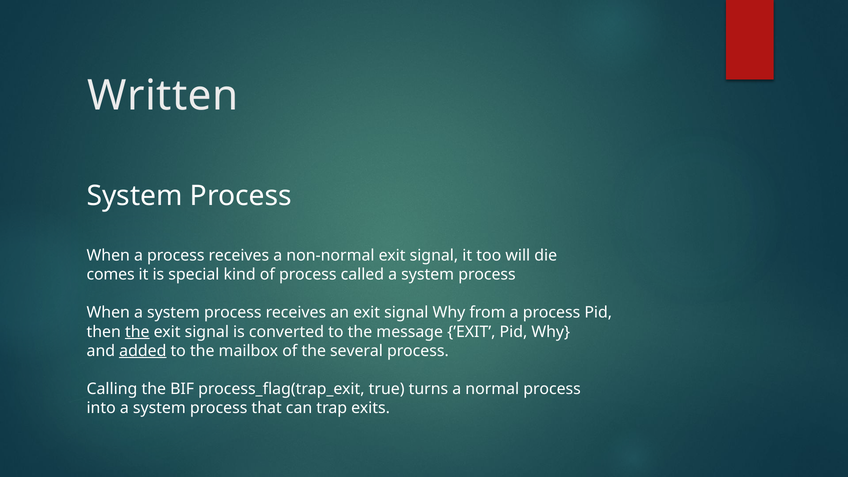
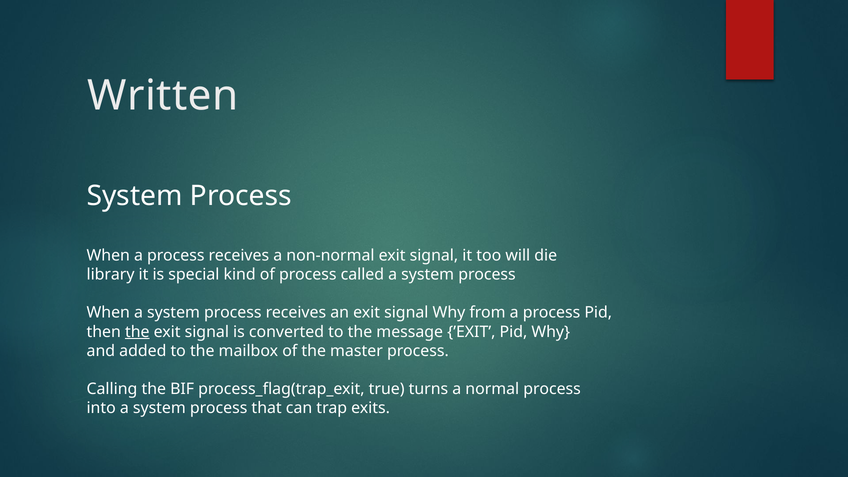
comes: comes -> library
added underline: present -> none
several: several -> master
